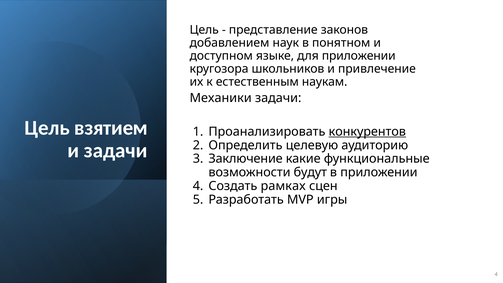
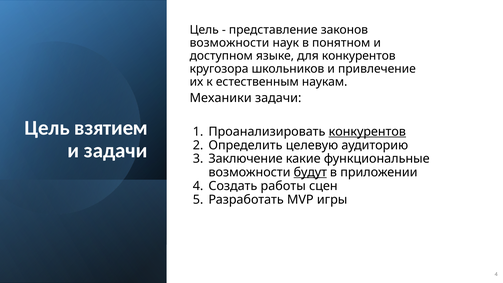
добавлением at (229, 43): добавлением -> возможности
для приложении: приложении -> конкурентов
будут underline: none -> present
рамках: рамках -> работы
